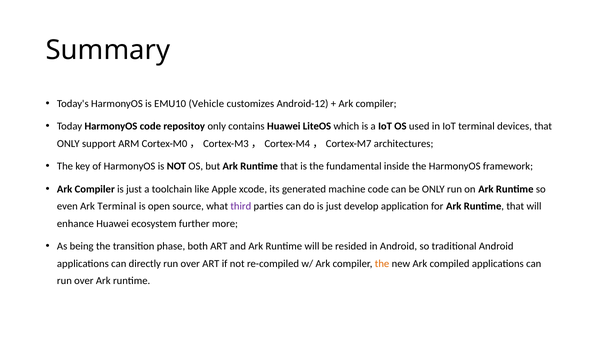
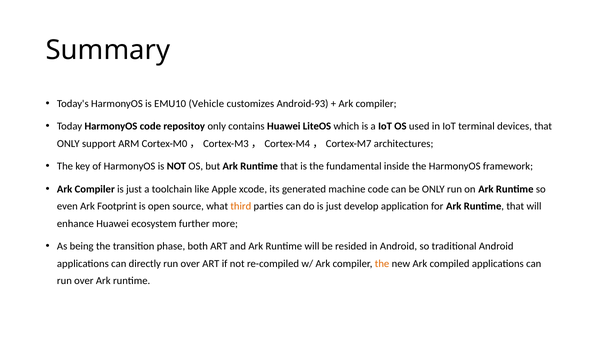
Android-12: Android-12 -> Android-93
Ark Terminal: Terminal -> Footprint
third colour: purple -> orange
